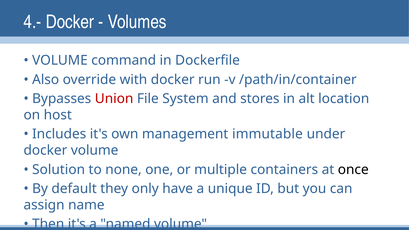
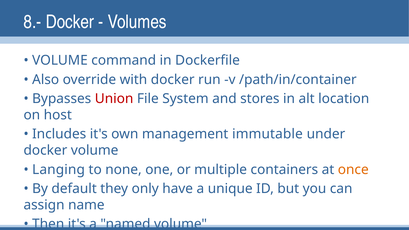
4.-: 4.- -> 8.-
Solution: Solution -> Langing
once colour: black -> orange
